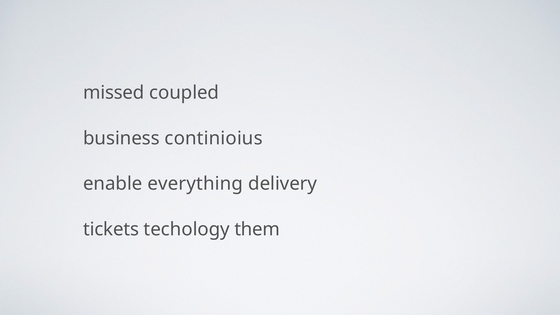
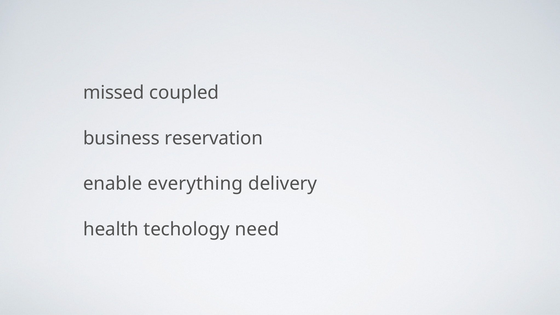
continioius: continioius -> reservation
tickets: tickets -> health
them: them -> need
